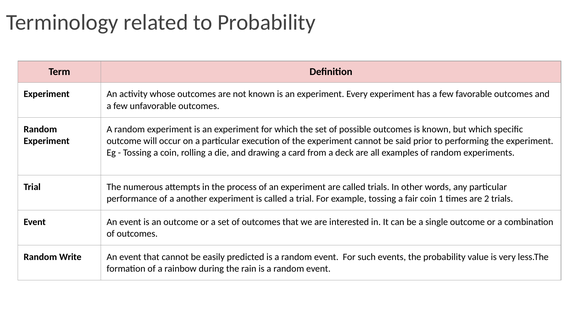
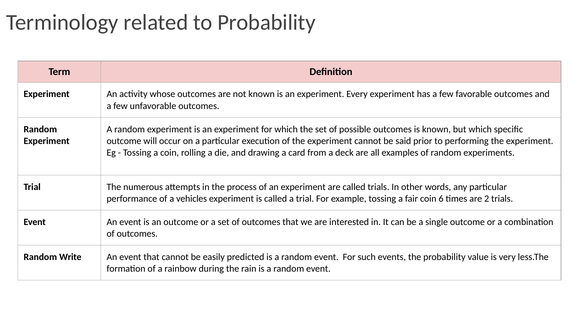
another: another -> vehicles
1: 1 -> 6
